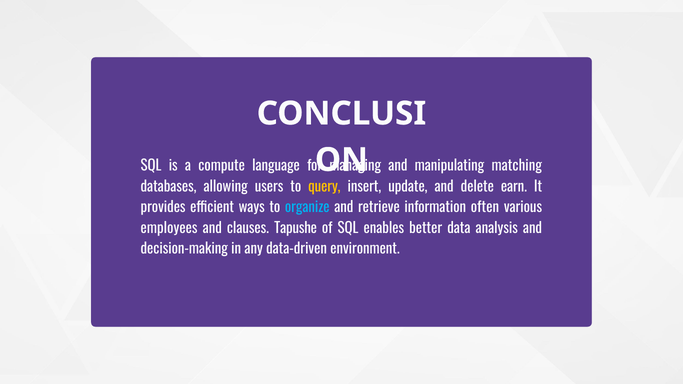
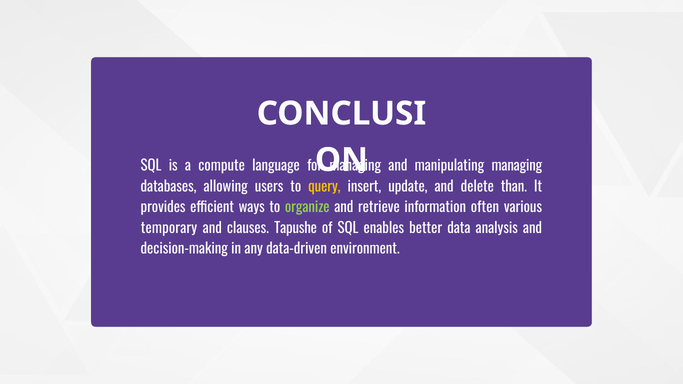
manipulating matching: matching -> managing
earn: earn -> than
organize colour: light blue -> light green
employees: employees -> temporary
